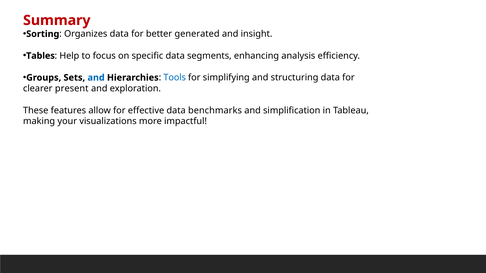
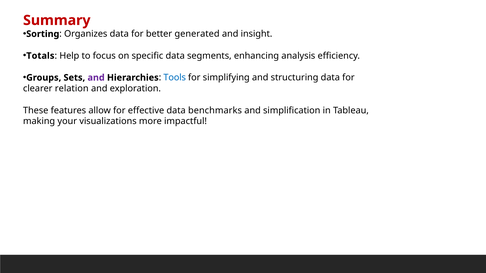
Tables: Tables -> Totals
and at (96, 78) colour: blue -> purple
present: present -> relation
